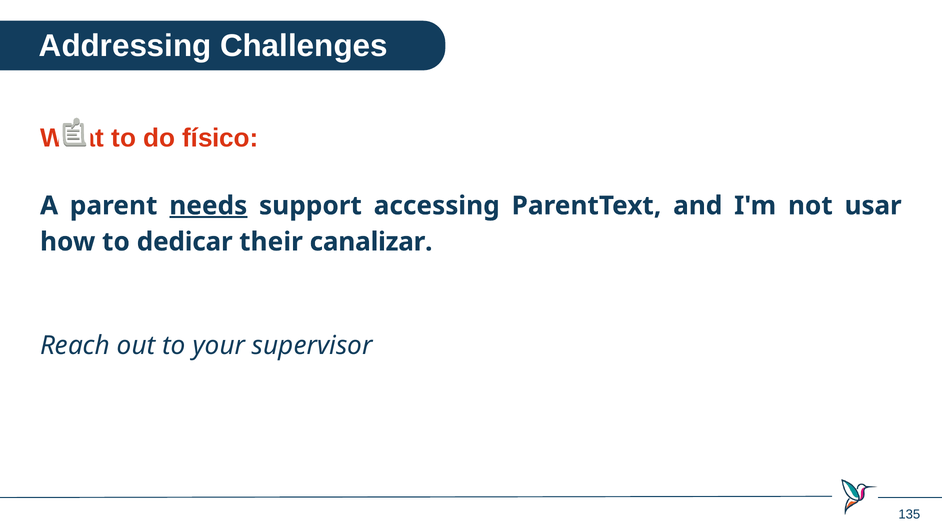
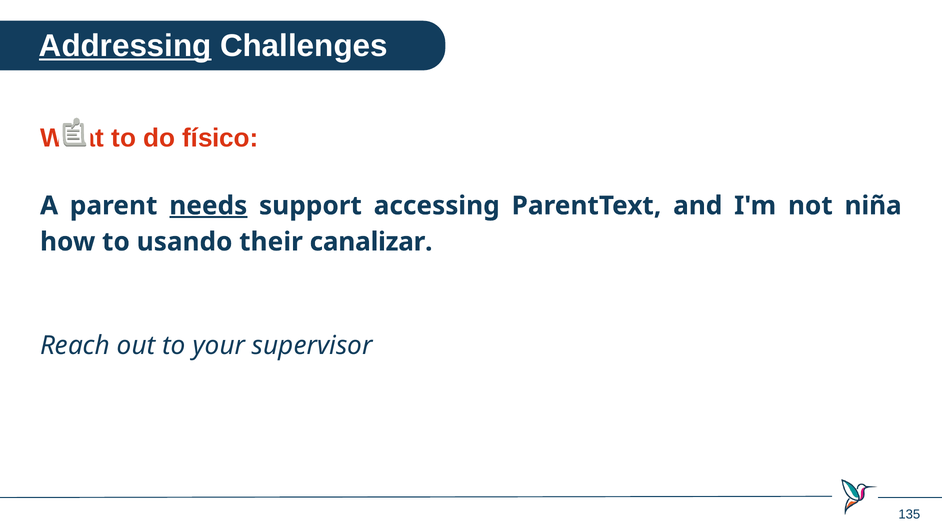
Addressing underline: none -> present
usar: usar -> niña
dedicar: dedicar -> usando
